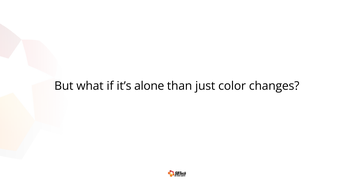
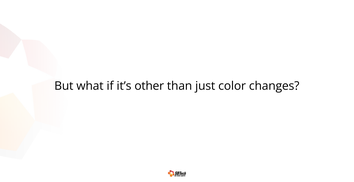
alone: alone -> other
